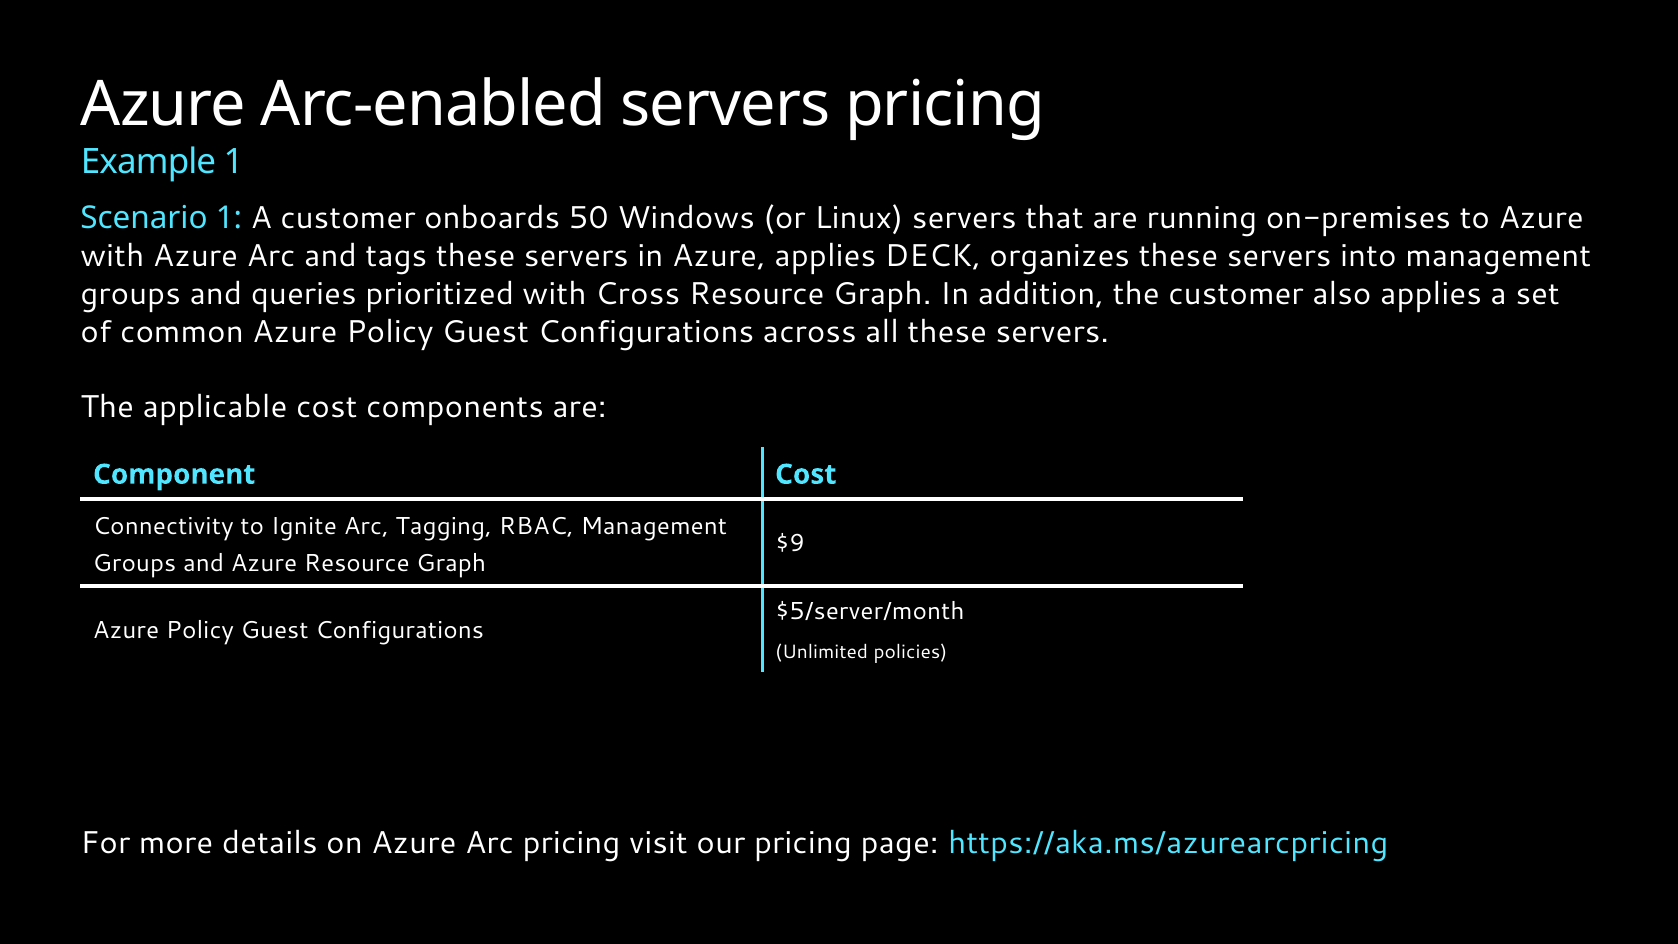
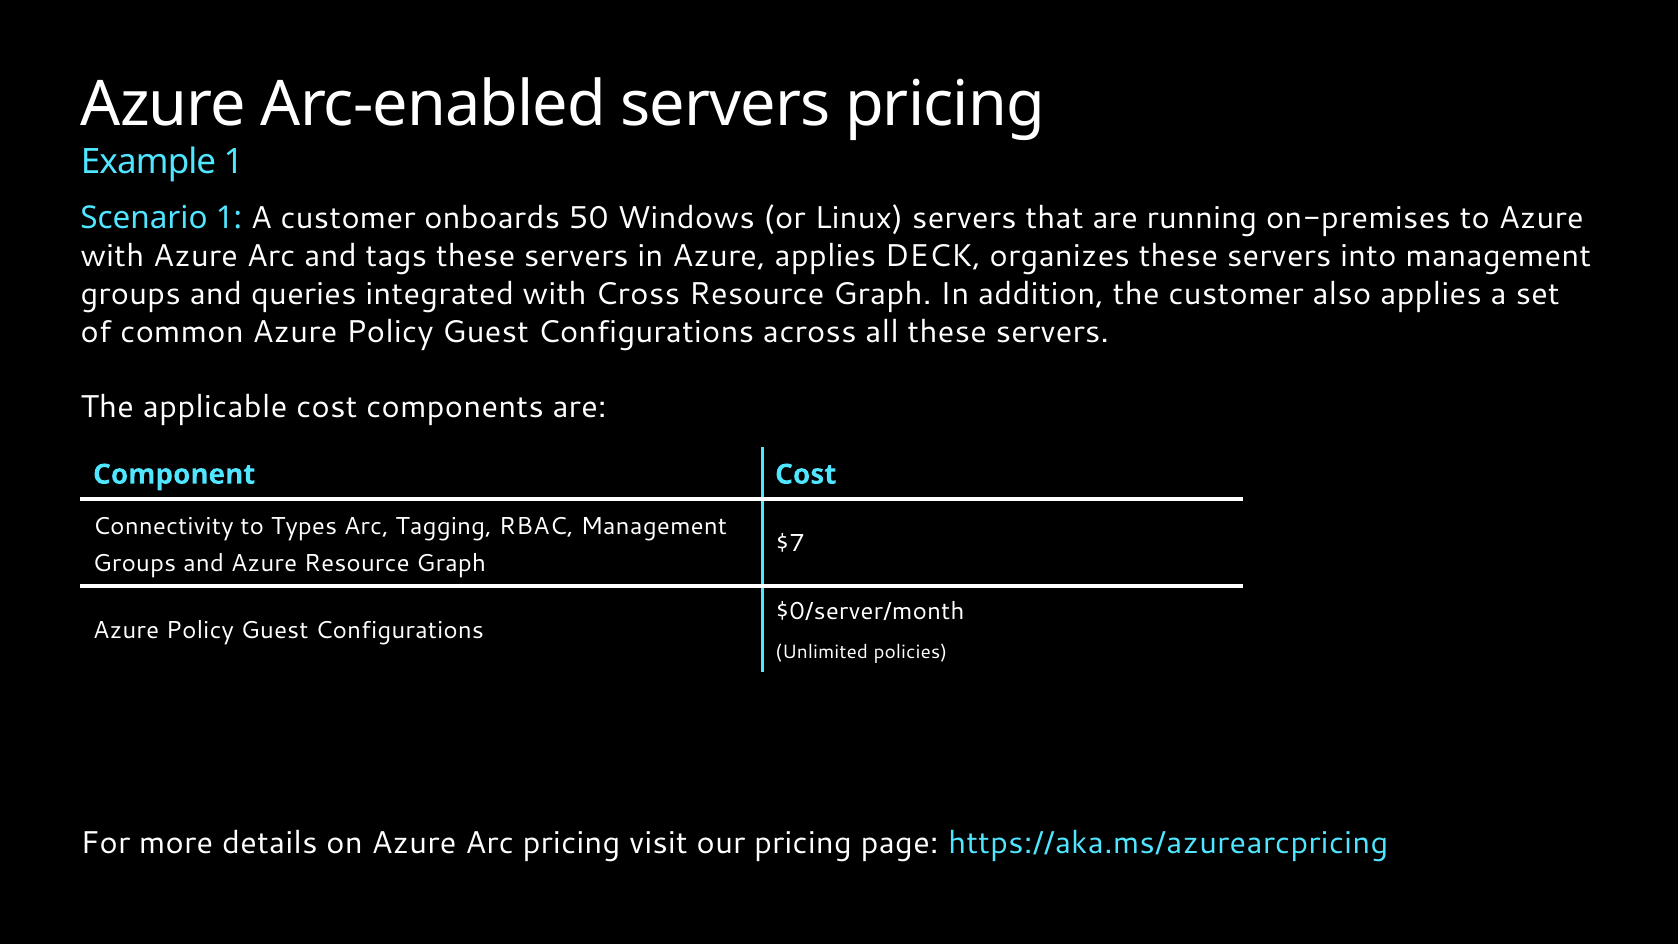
prioritized: prioritized -> integrated
Ignite: Ignite -> Types
$9: $9 -> $7
$5/server/month: $5/server/month -> $0/server/month
